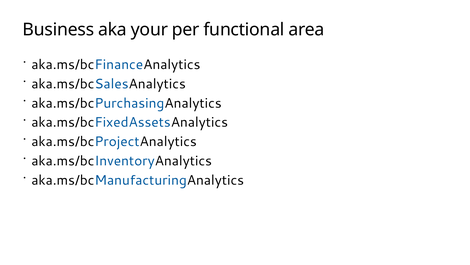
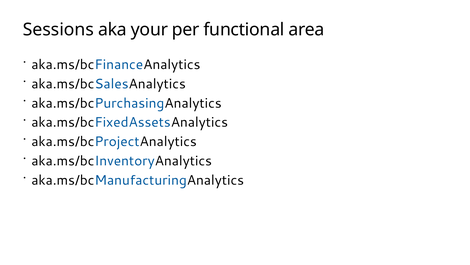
Business: Business -> Sessions
